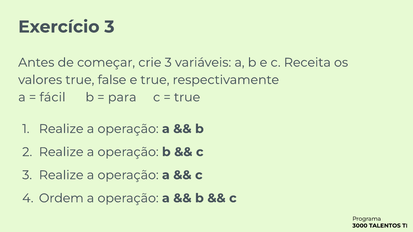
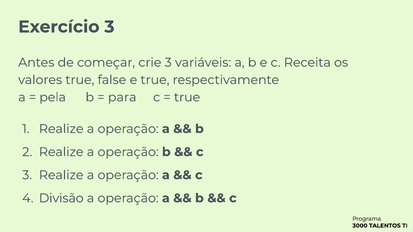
fácil: fácil -> pela
Ordem: Ordem -> Divisão
